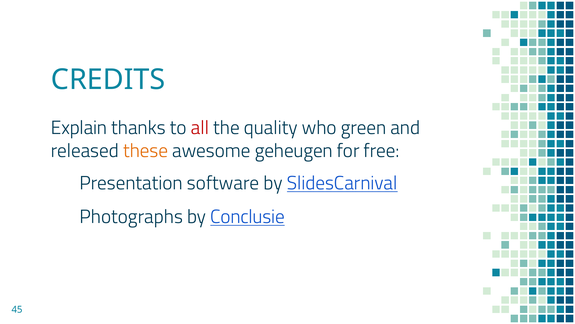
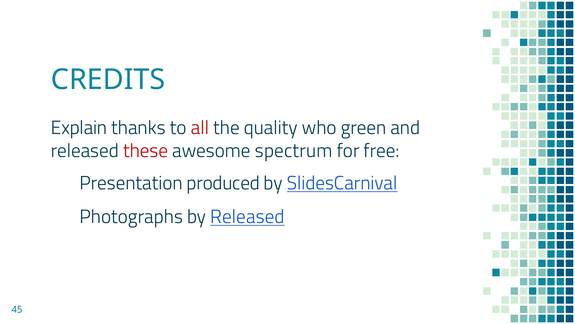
these colour: orange -> red
geheugen: geheugen -> spectrum
software: software -> produced
by Conclusie: Conclusie -> Released
